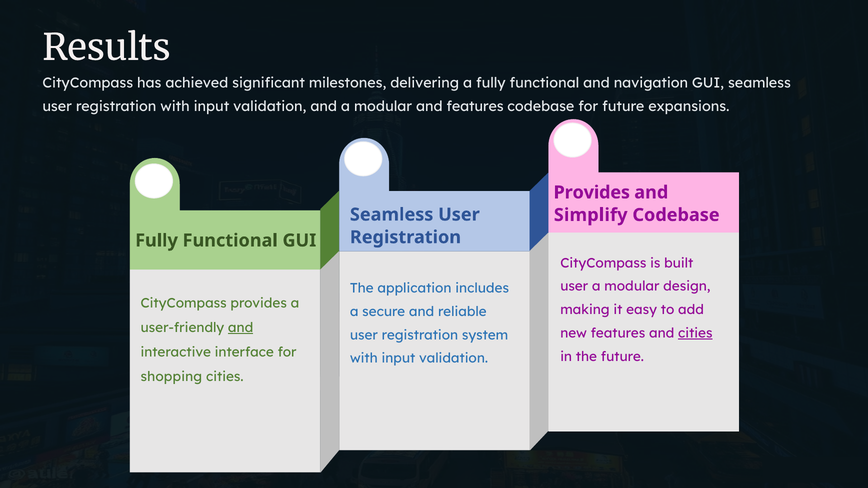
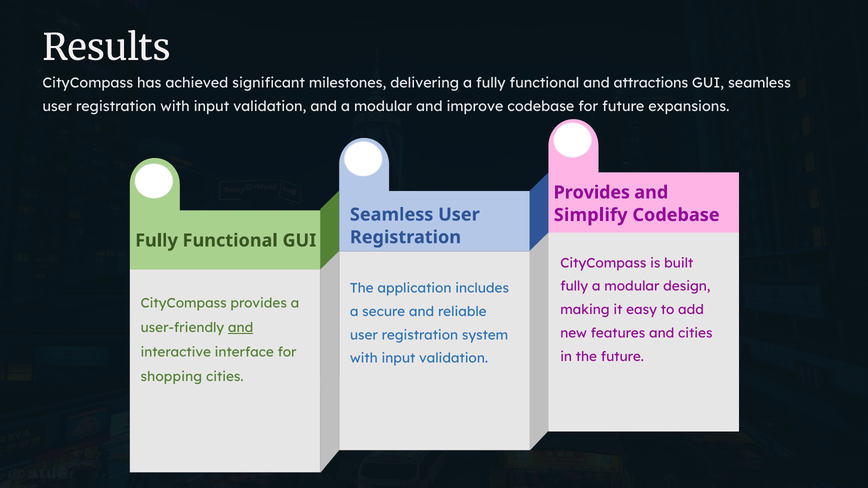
navigation: navigation -> attractions
and features: features -> improve
user at (574, 287): user -> fully
cities at (695, 333) underline: present -> none
